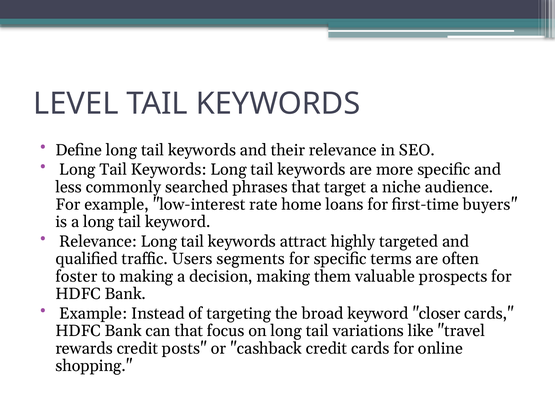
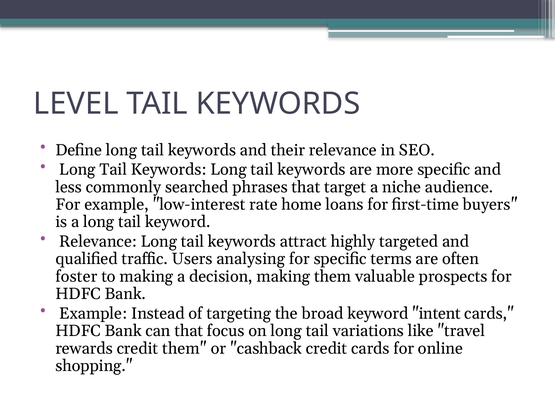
segments: segments -> analysing
closer: closer -> intent
credit posts: posts -> them
